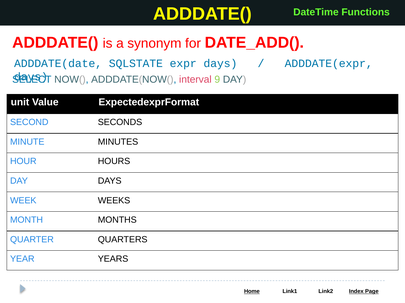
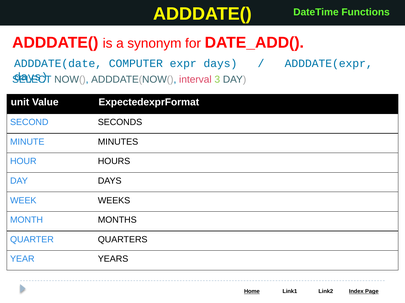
SQLSTATE: SQLSTATE -> COMPUTER
9: 9 -> 3
